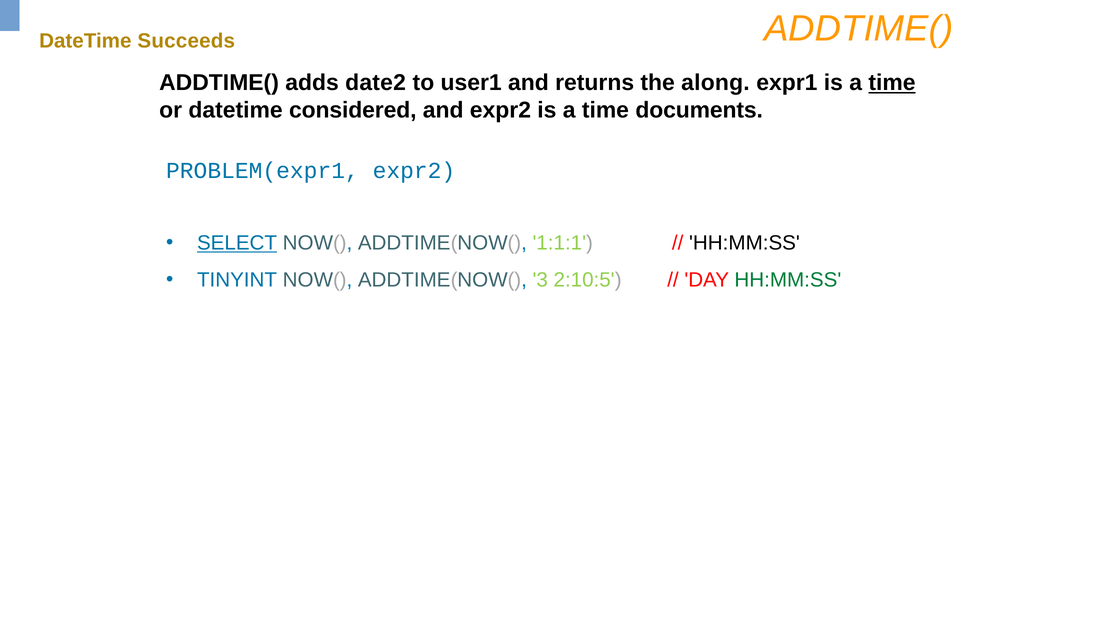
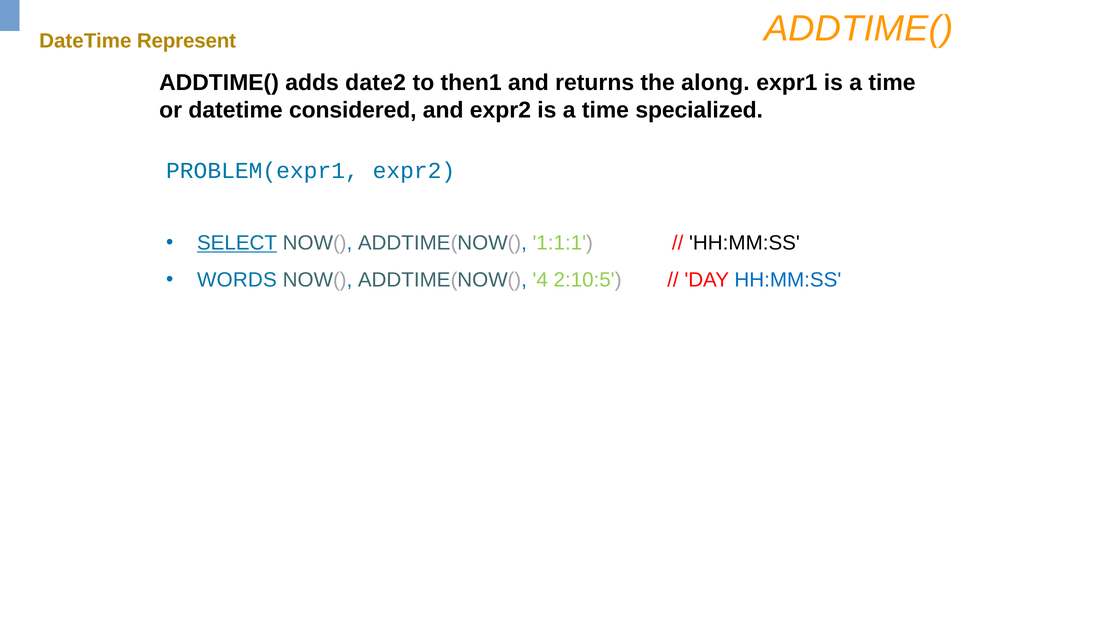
Succeeds: Succeeds -> Represent
user1: user1 -> then1
time at (892, 83) underline: present -> none
documents: documents -> specialized
TINYINT: TINYINT -> WORDS
3: 3 -> 4
HH:MM:SS at (788, 280) colour: green -> blue
